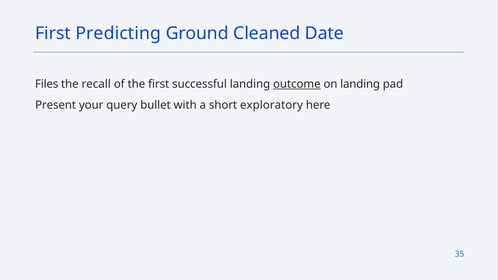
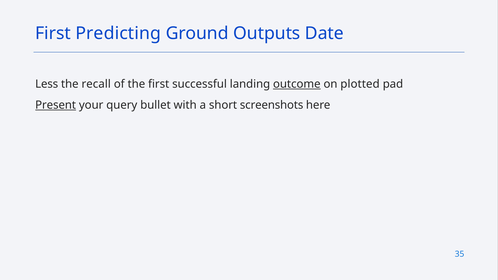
Cleaned: Cleaned -> Outputs
Files: Files -> Less
on landing: landing -> plotted
Present underline: none -> present
exploratory: exploratory -> screenshots
